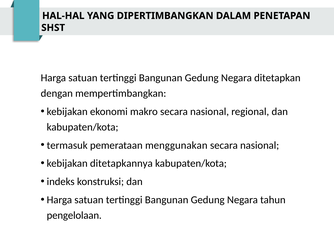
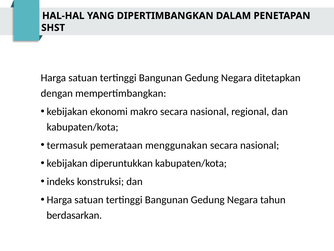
ditetapkannya: ditetapkannya -> diperuntukkan
pengelolaan: pengelolaan -> berdasarkan
